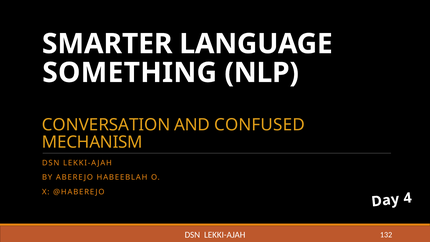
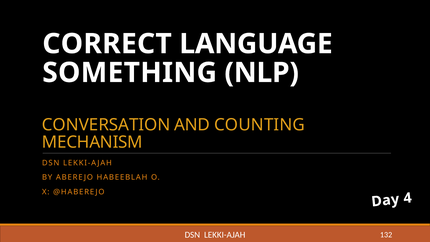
SMARTER: SMARTER -> CORRECT
CONFUSED: CONFUSED -> COUNTING
